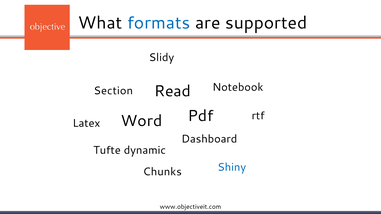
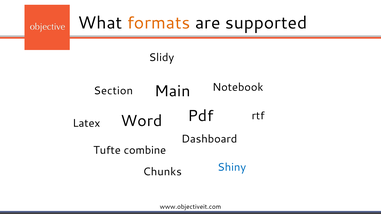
formats colour: blue -> orange
Read: Read -> Main
dynamic: dynamic -> combine
